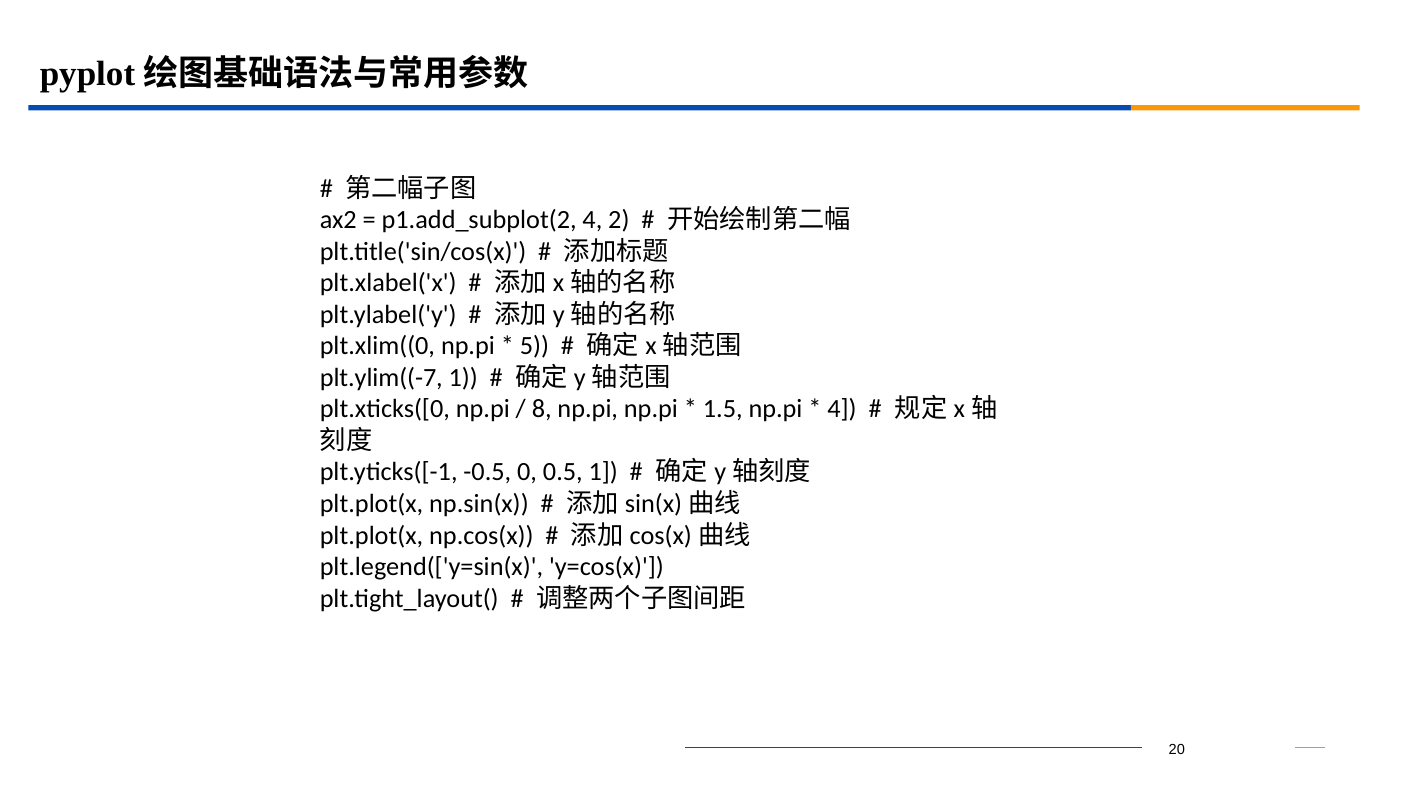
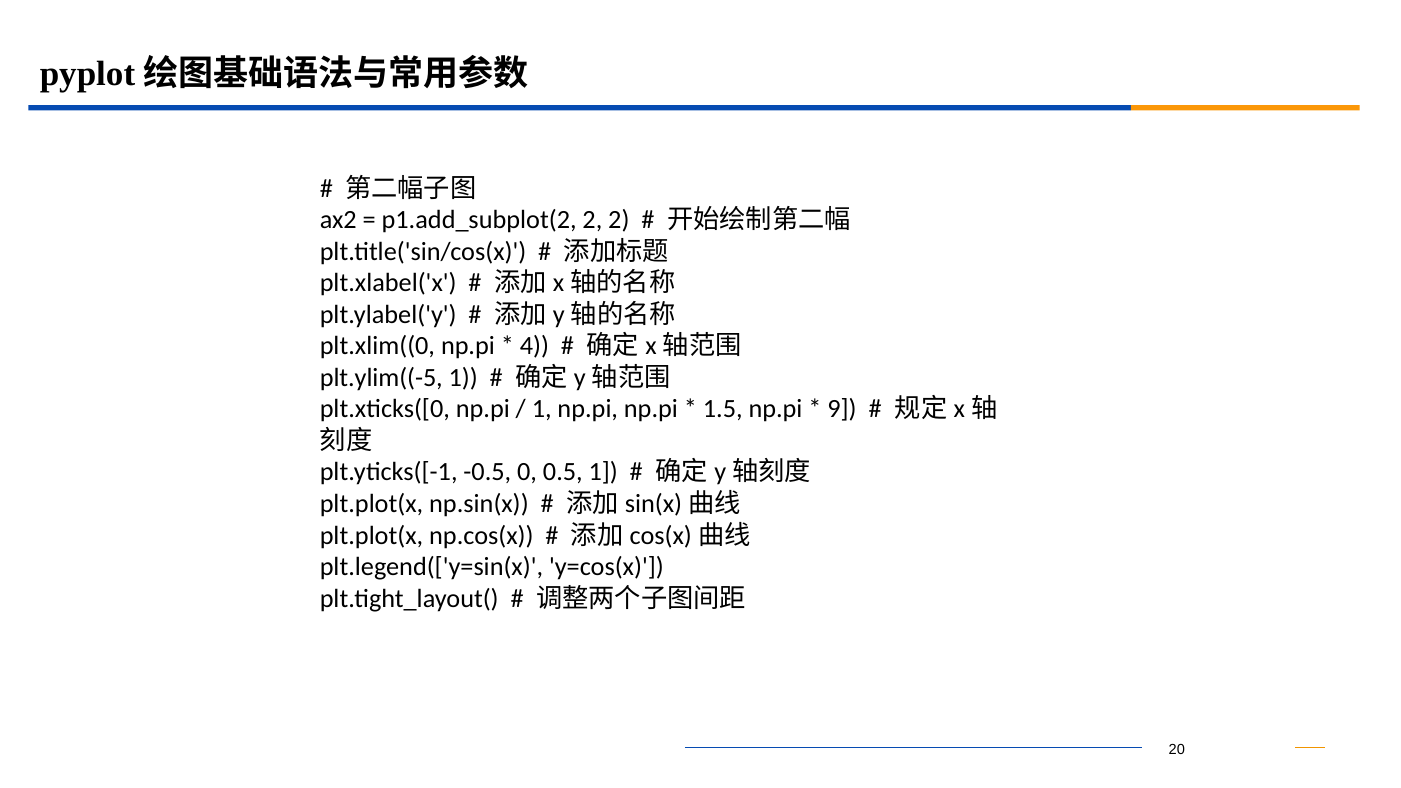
p1.add_subplot(2 4: 4 -> 2
5: 5 -> 4
plt.ylim((-7: plt.ylim((-7 -> plt.ylim((-5
8 at (542, 409): 8 -> 1
4 at (842, 409): 4 -> 9
